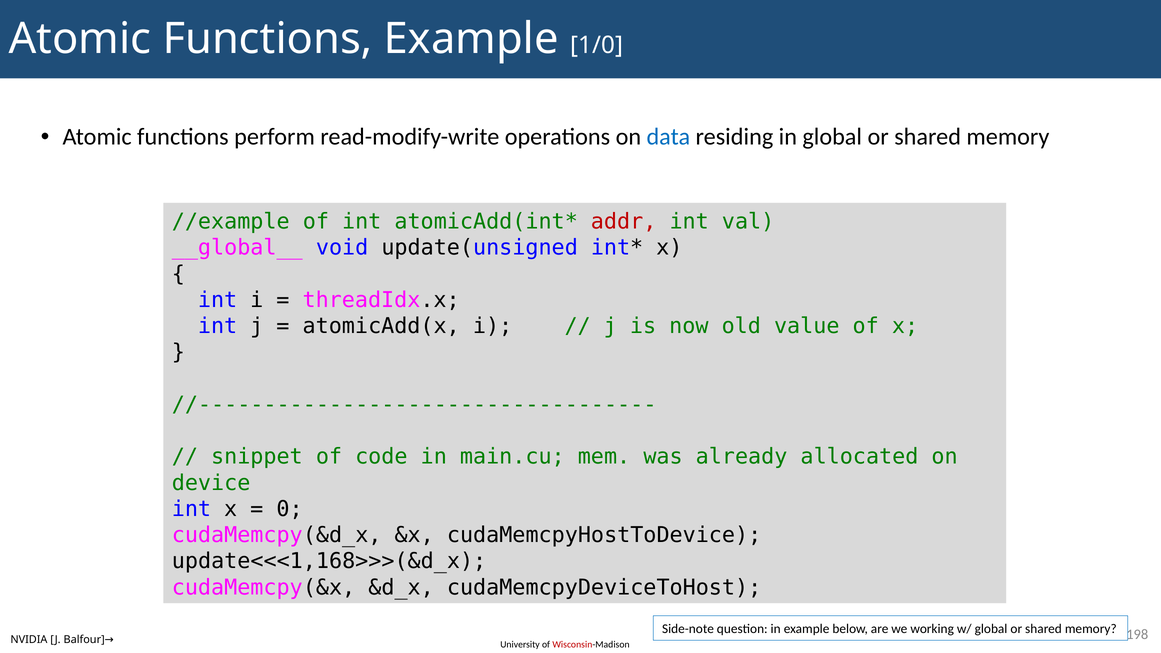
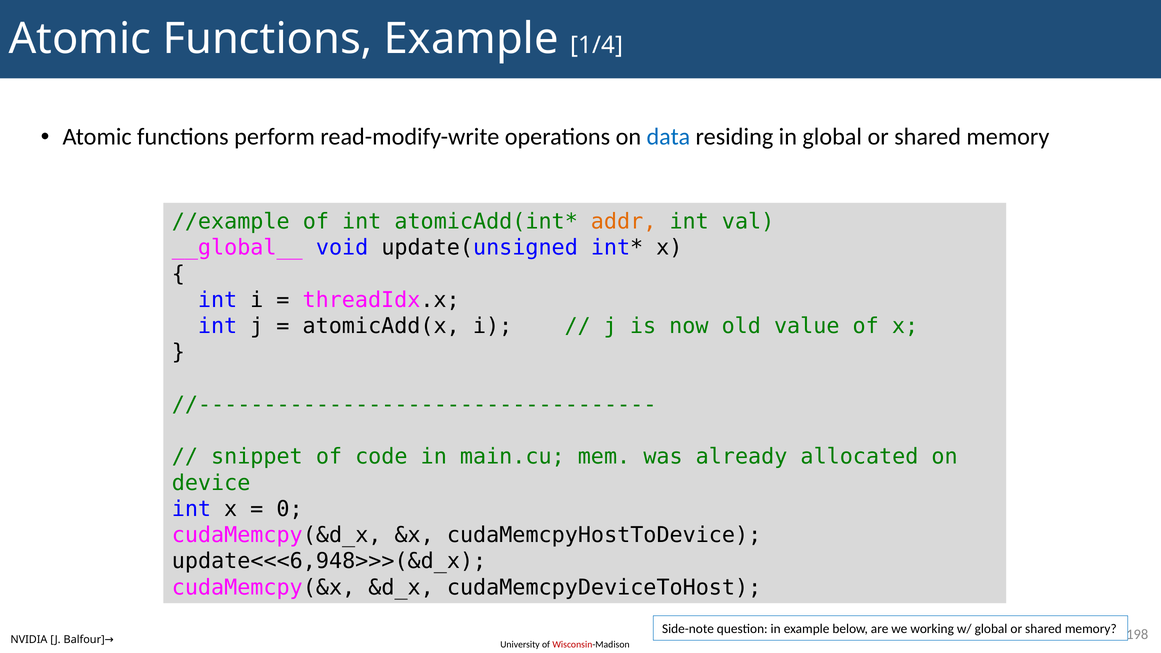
1/0: 1/0 -> 1/4
addr colour: red -> orange
update<<<1,168>>>(&d_x: update<<<1,168>>>(&d_x -> update<<<6,948>>>(&d_x
